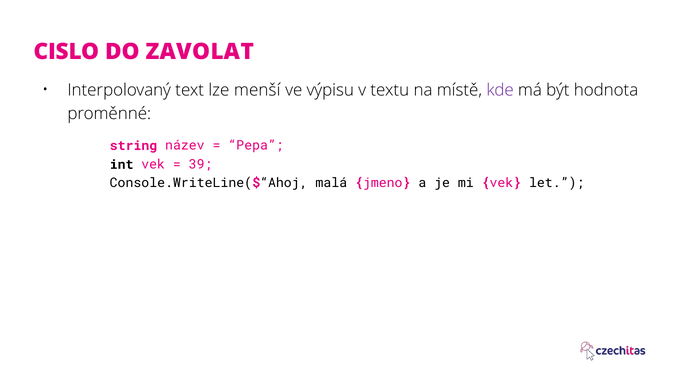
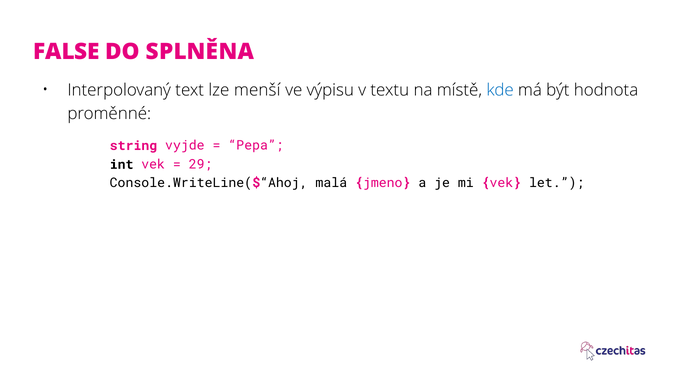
CISLO: CISLO -> FALSE
ZAVOLAT: ZAVOLAT -> SPLNĚNA
kde colour: purple -> blue
název: název -> vyjde
39: 39 -> 29
